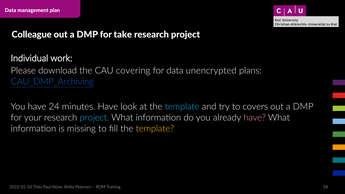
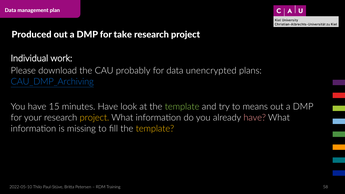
Colleague: Colleague -> Produced
covering: covering -> probably
24: 24 -> 15
template at (182, 107) colour: light blue -> light green
covers: covers -> means
project at (94, 118) colour: light blue -> yellow
